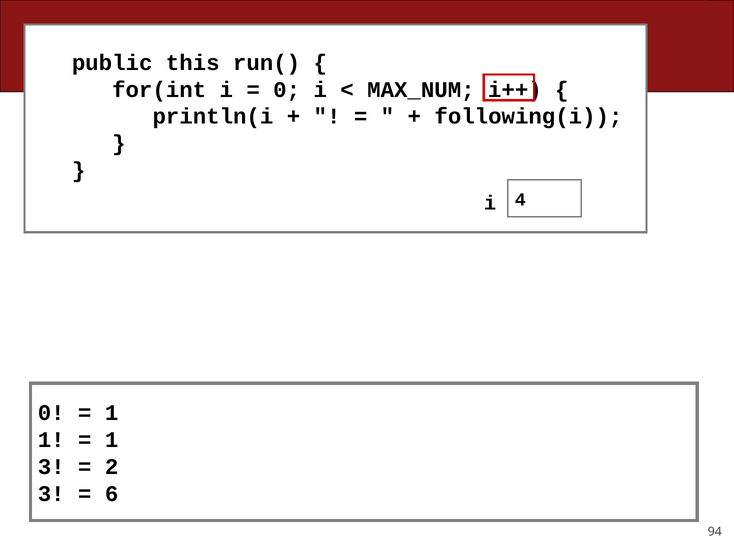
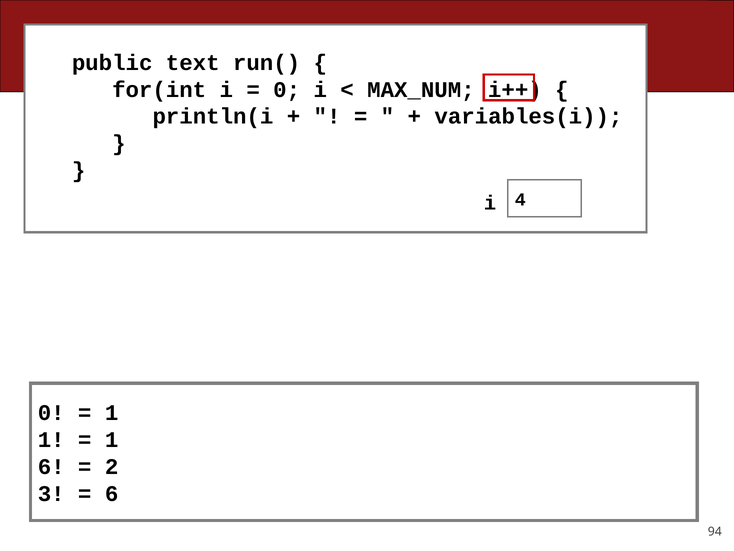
this: this -> text
following(i: following(i -> variables(i
3 at (51, 466): 3 -> 6
